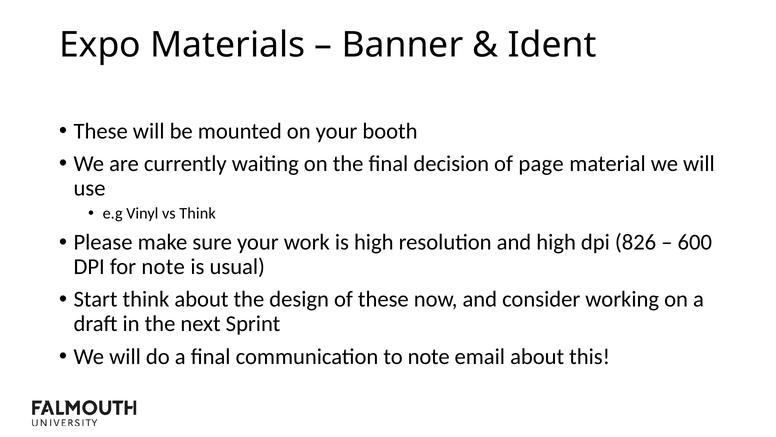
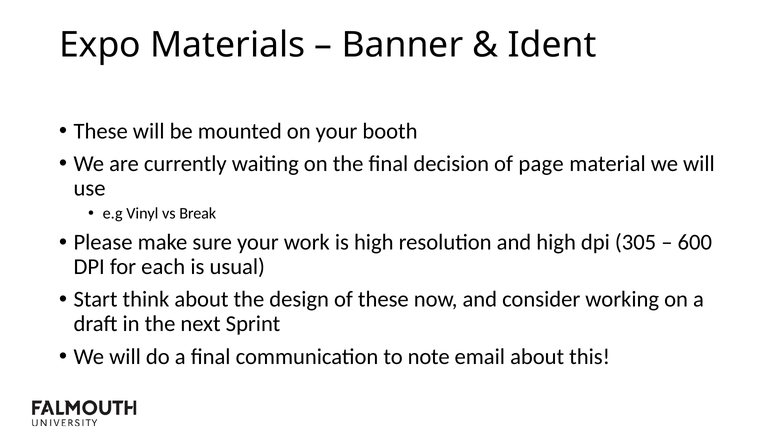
vs Think: Think -> Break
826: 826 -> 305
for note: note -> each
